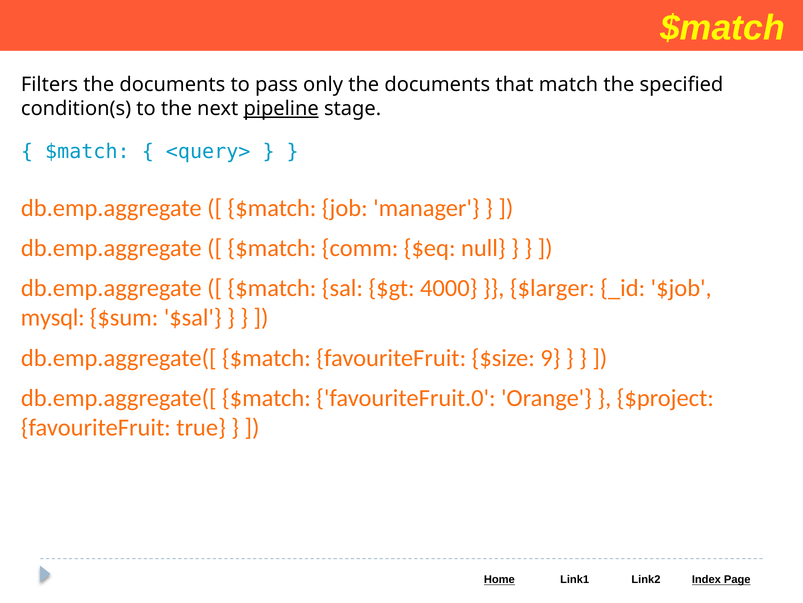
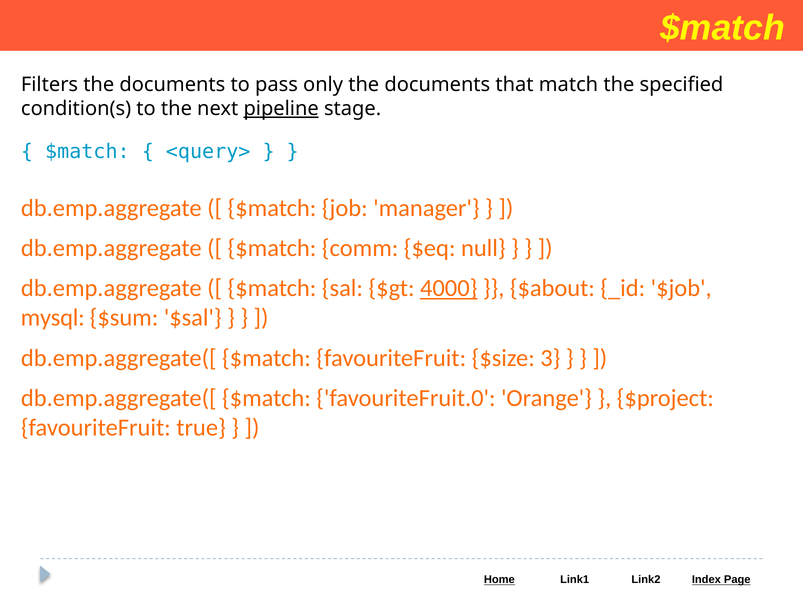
4000 underline: none -> present
$larger: $larger -> $about
9: 9 -> 3
